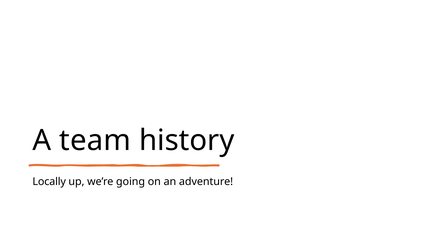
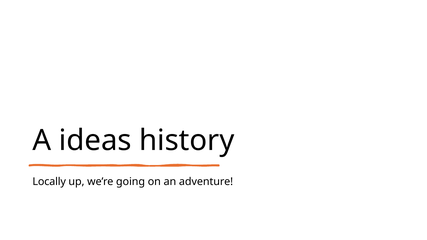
team: team -> ideas
